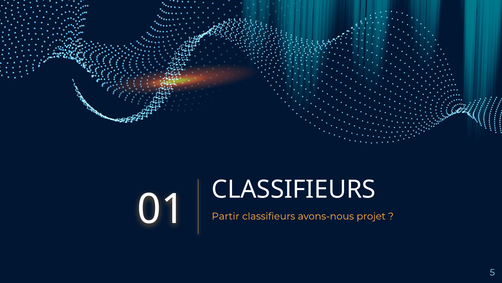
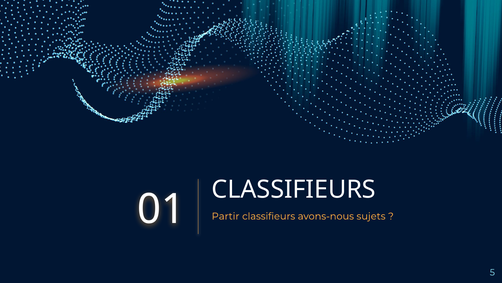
projet: projet -> sujets
